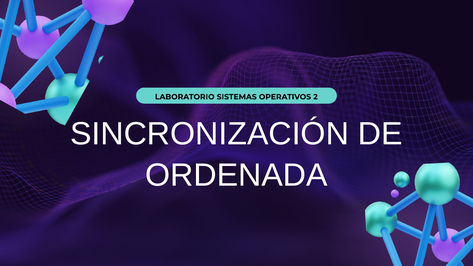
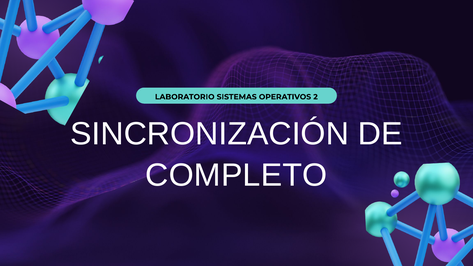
ORDENADA: ORDENADA -> COMPLETO
